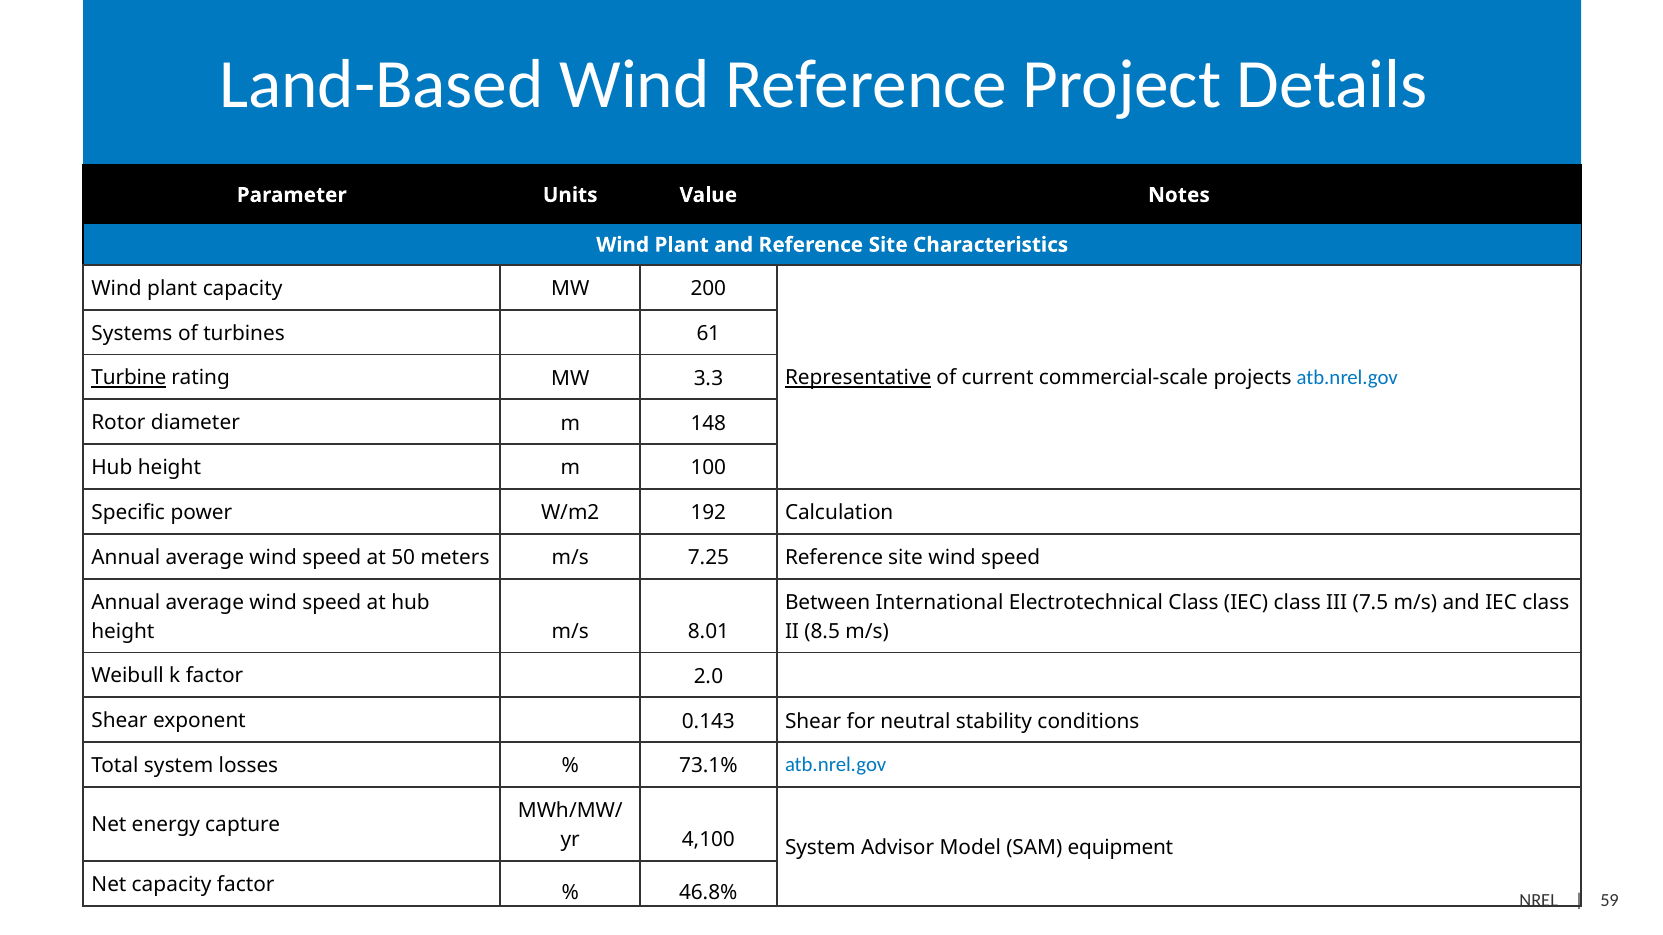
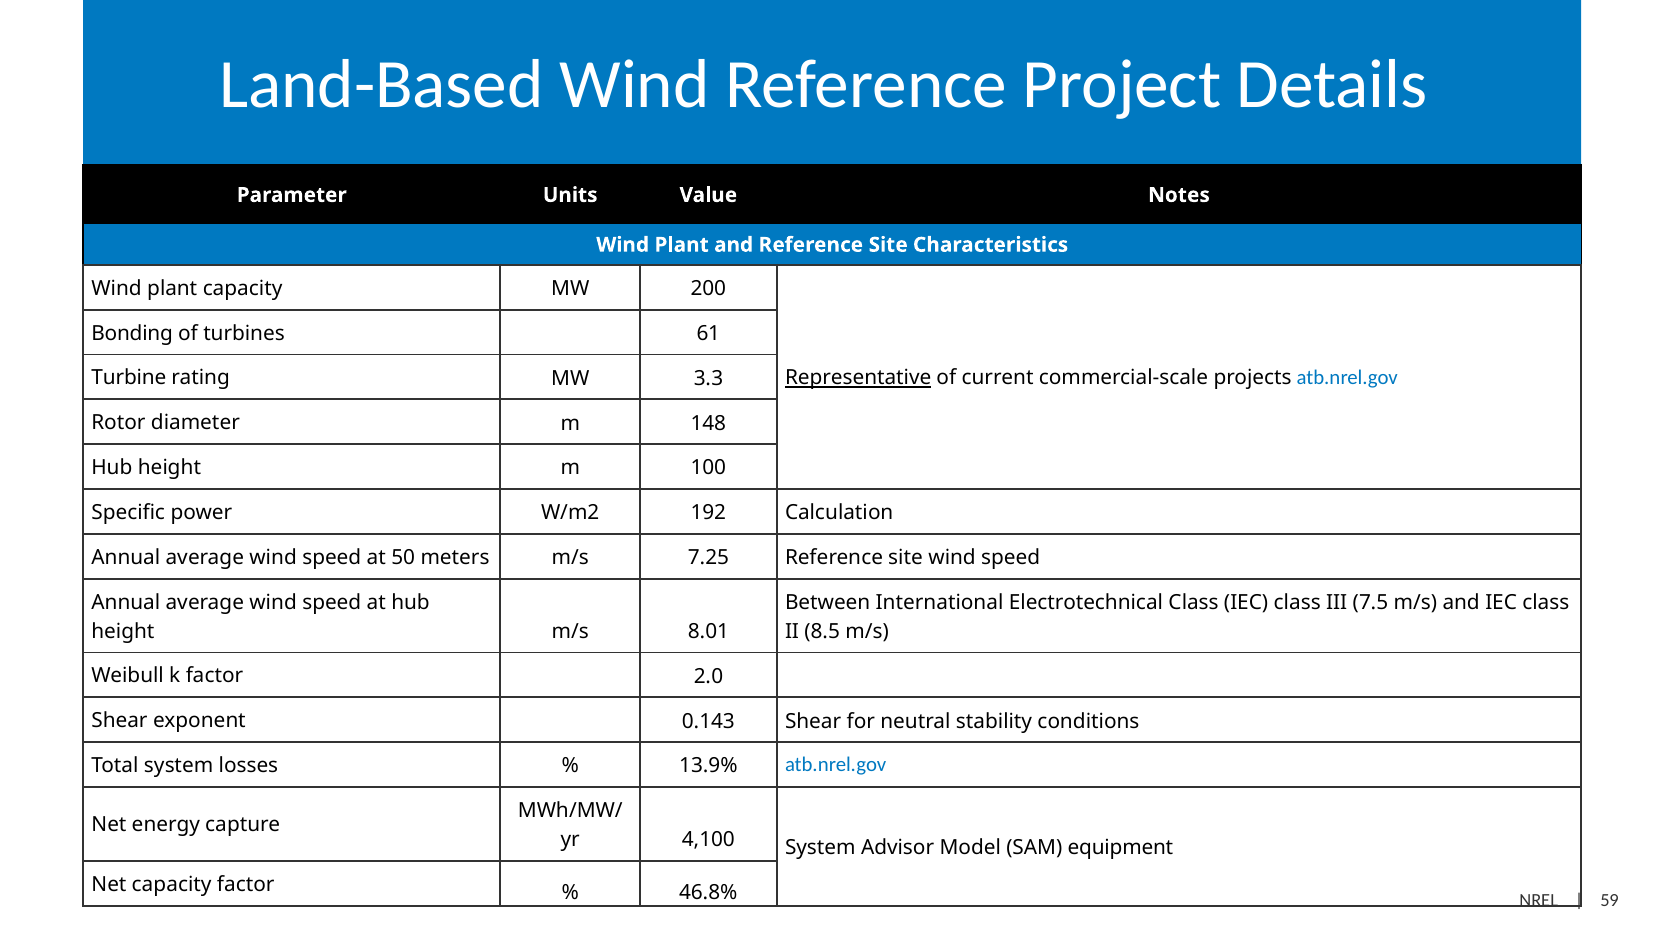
Systems: Systems -> Bonding
Turbine underline: present -> none
73.1%: 73.1% -> 13.9%
